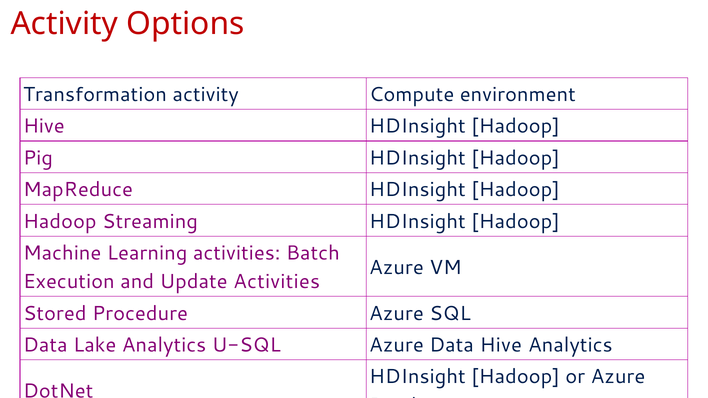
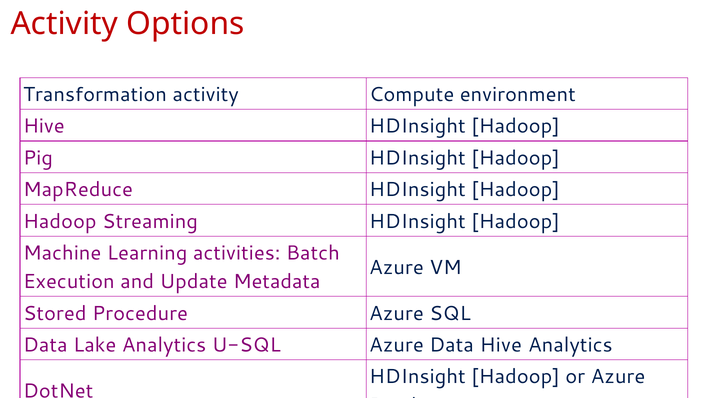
Update Activities: Activities -> Metadata
